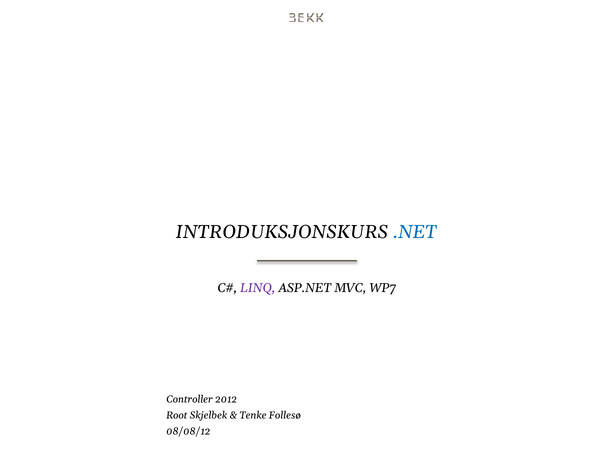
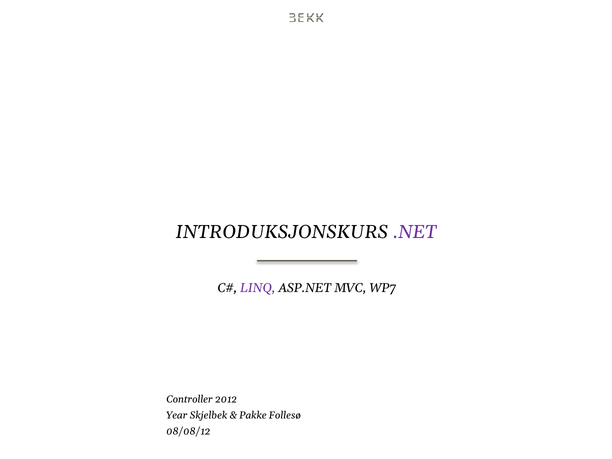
.NET colour: blue -> purple
Root: Root -> Year
Tenke: Tenke -> Pakke
